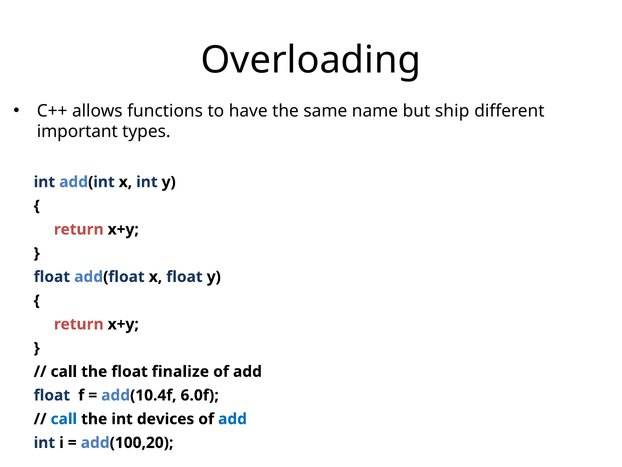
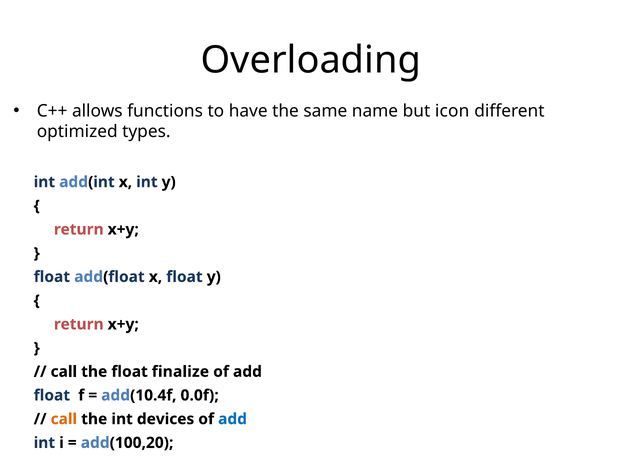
ship: ship -> icon
important: important -> optimized
6.0f: 6.0f -> 0.0f
call at (64, 419) colour: blue -> orange
